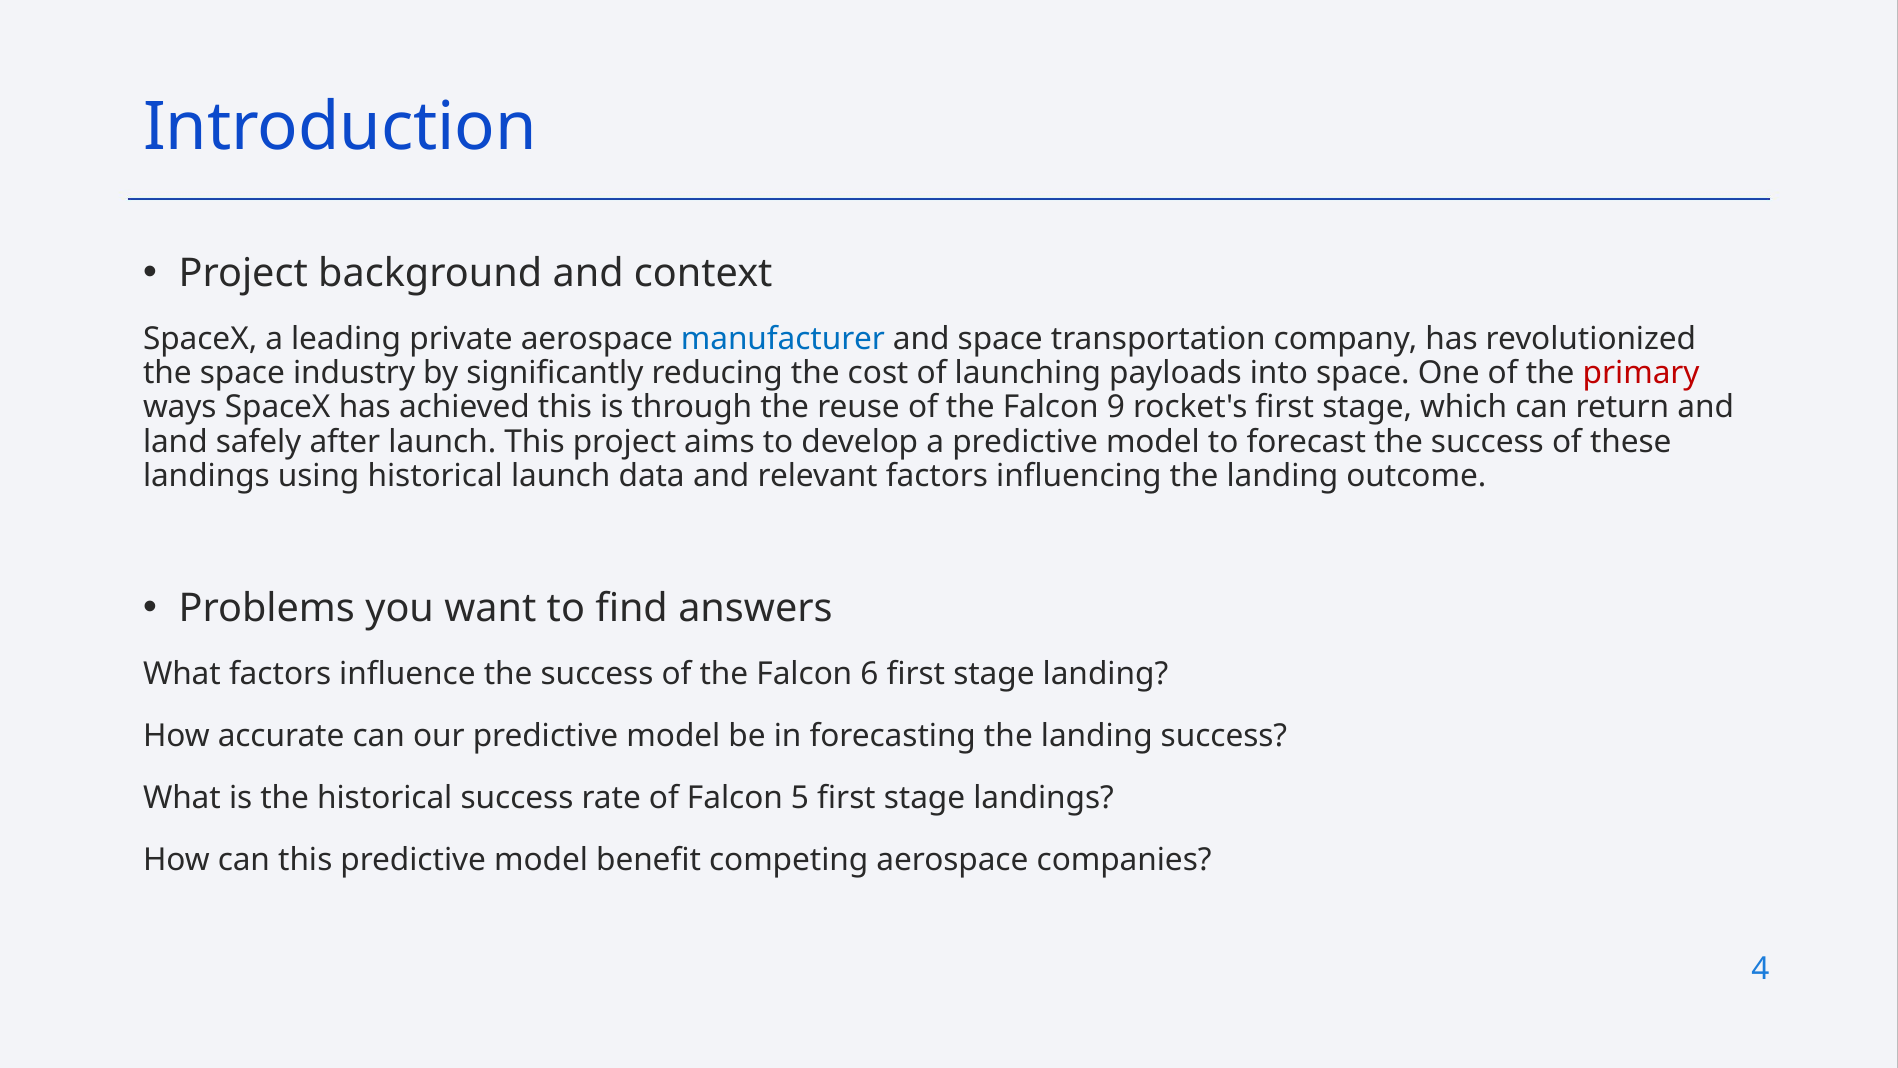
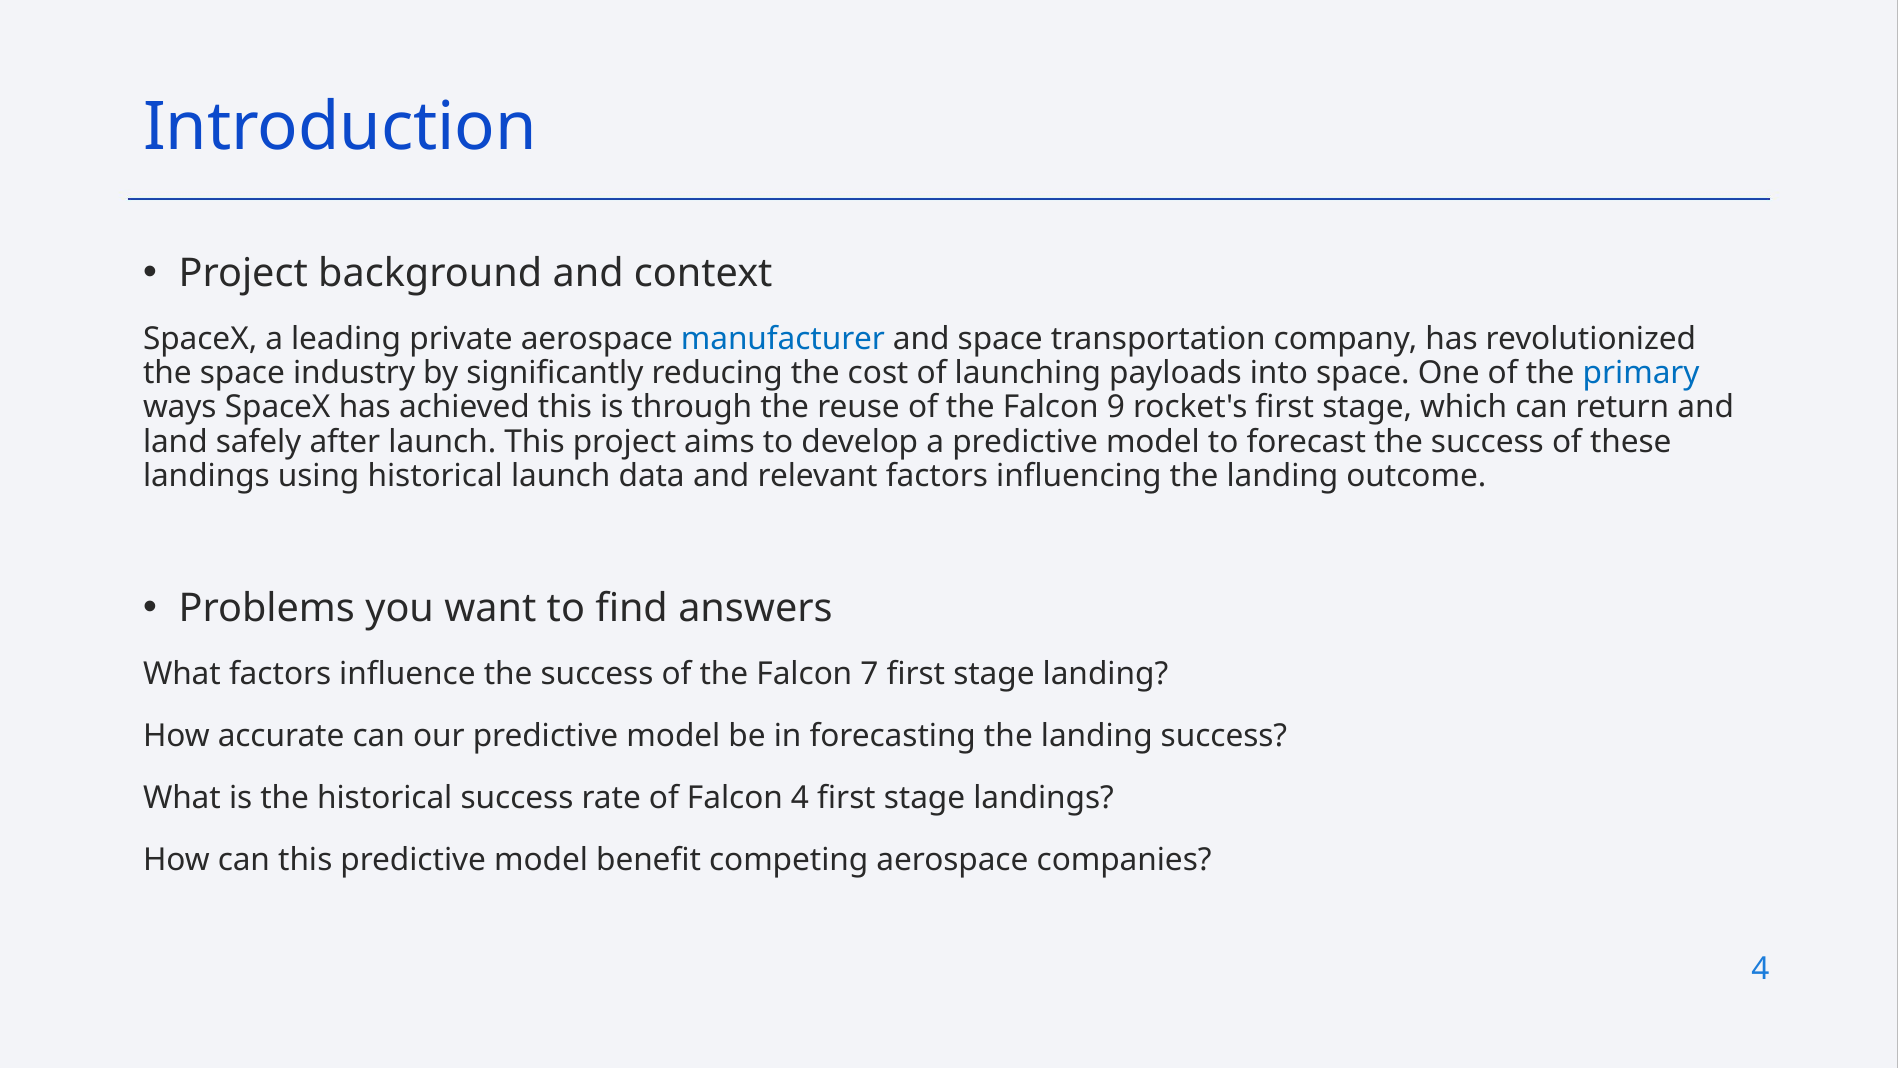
primary colour: red -> blue
6: 6 -> 7
Falcon 5: 5 -> 4
